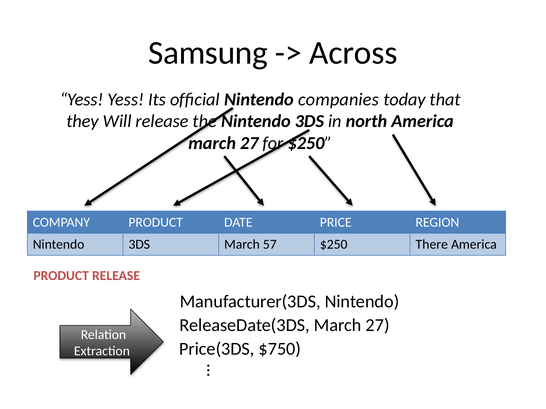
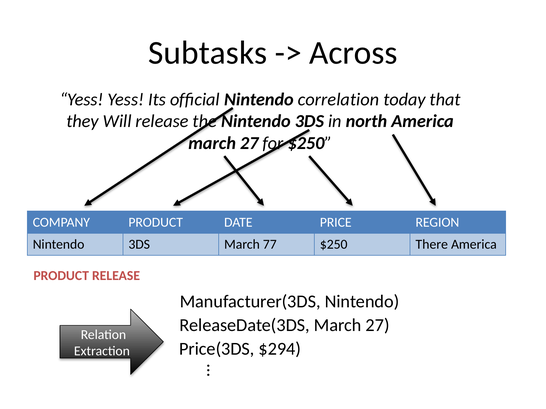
Samsung: Samsung -> Subtasks
companies: companies -> correlation
57: 57 -> 77
$750: $750 -> $294
